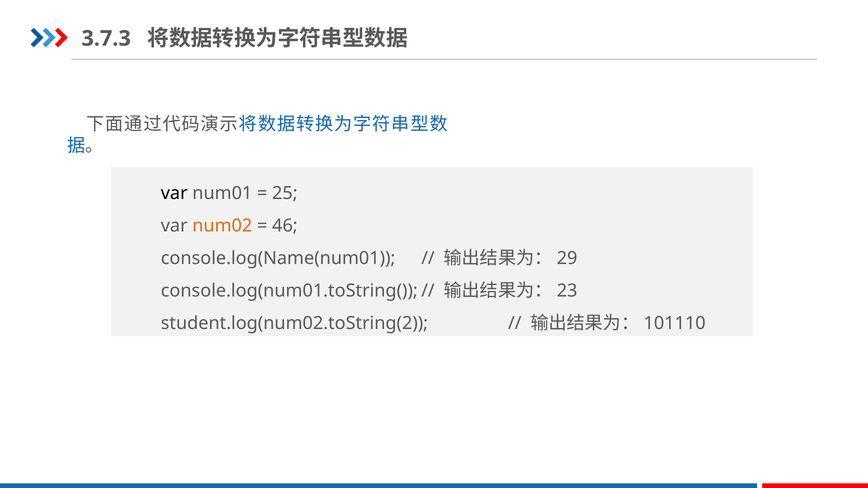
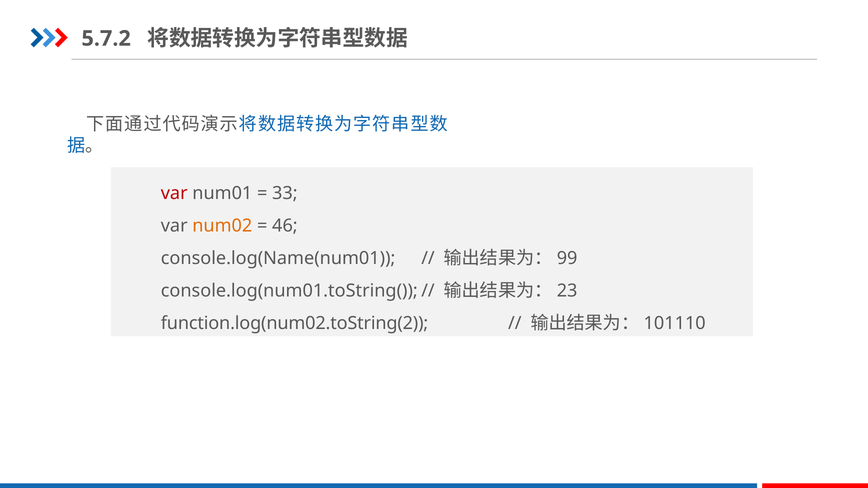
3.7.3: 3.7.3 -> 5.7.2
var at (174, 193) colour: black -> red
25: 25 -> 33
29: 29 -> 99
student.log(num02.toString(2: student.log(num02.toString(2 -> function.log(num02.toString(2
